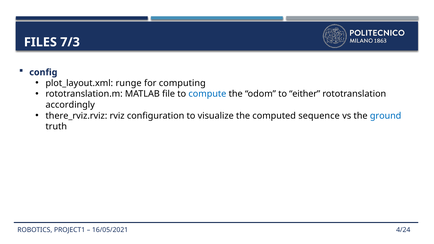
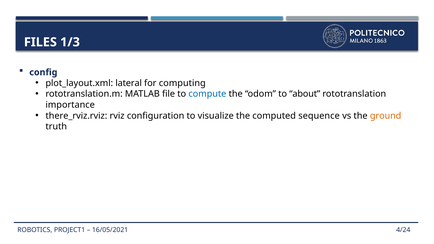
7/3: 7/3 -> 1/3
runge: runge -> lateral
either: either -> about
accordingly: accordingly -> importance
ground colour: blue -> orange
